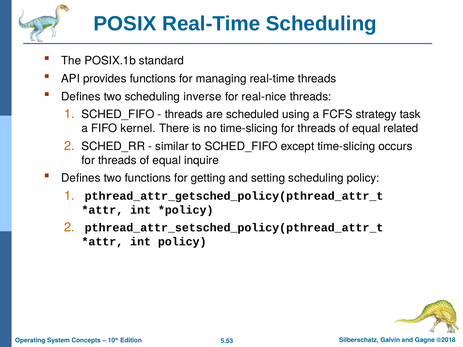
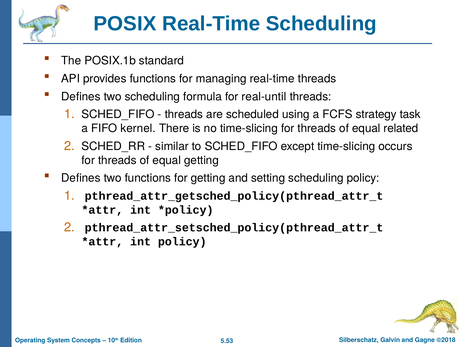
inverse: inverse -> formula
real-nice: real-nice -> real-until
equal inquire: inquire -> getting
